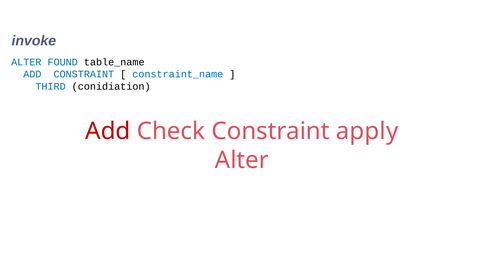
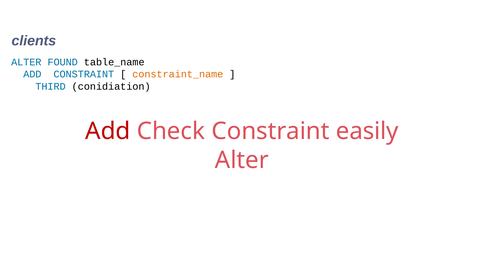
invoke: invoke -> clients
constraint_name colour: blue -> orange
apply: apply -> easily
